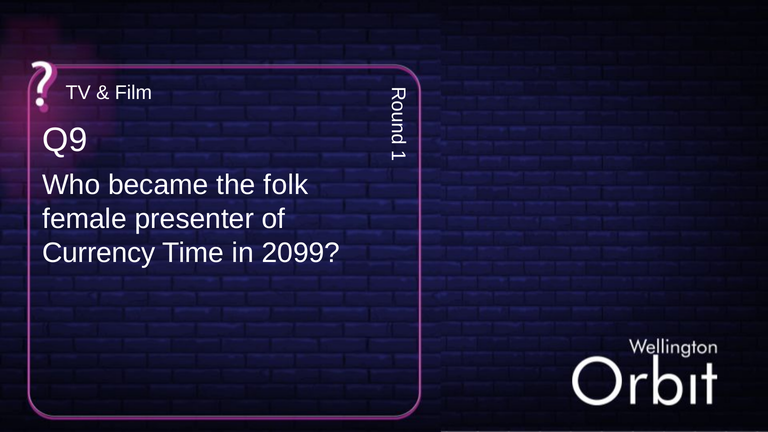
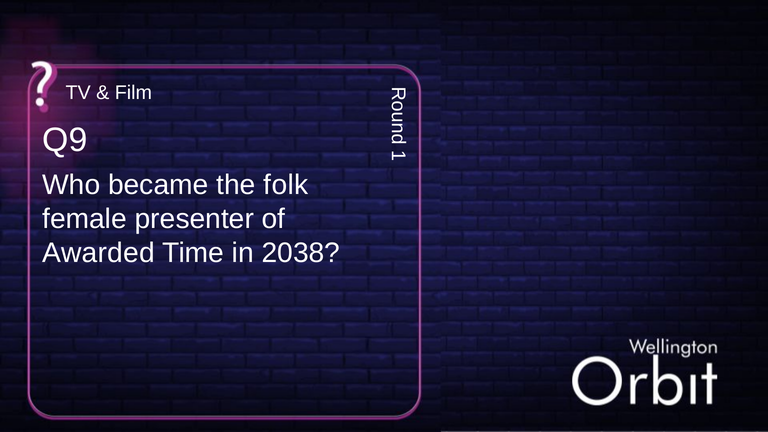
Currency: Currency -> Awarded
2099: 2099 -> 2038
